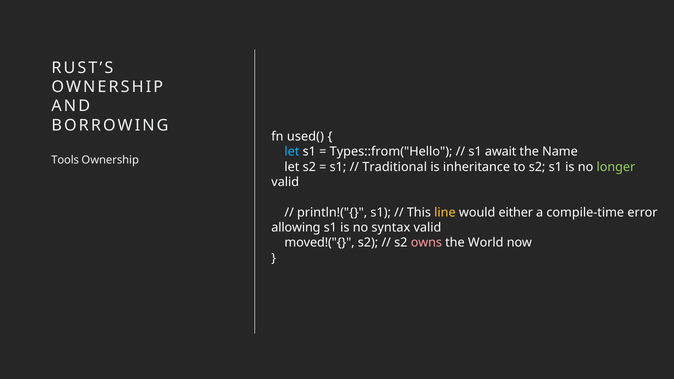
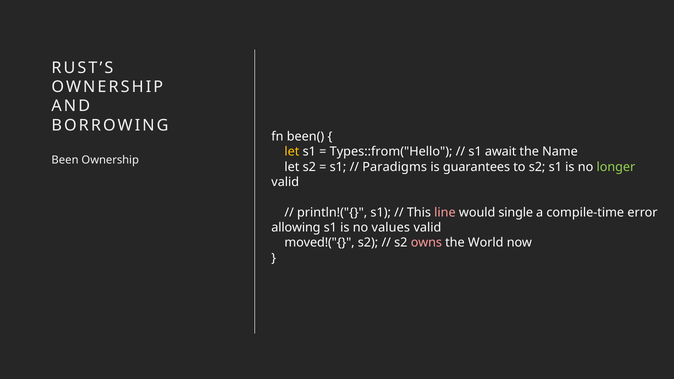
used(: used( -> been(
let at (292, 152) colour: light blue -> yellow
Tools: Tools -> Been
Traditional: Traditional -> Paradigms
inheritance: inheritance -> guarantees
line colour: yellow -> pink
either: either -> single
syntax: syntax -> values
